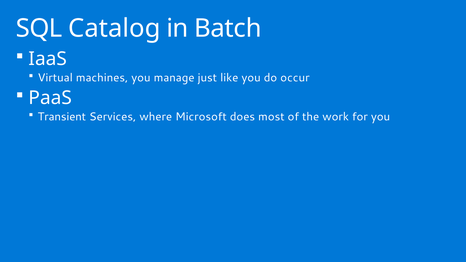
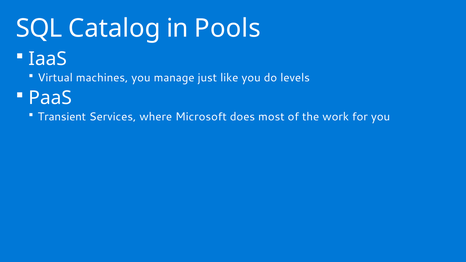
Batch: Batch -> Pools
occur: occur -> levels
